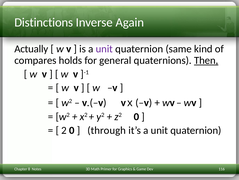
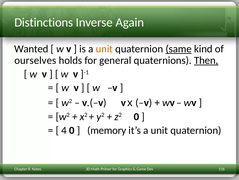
Actually: Actually -> Wanted
unit at (104, 49) colour: purple -> orange
same underline: none -> present
compares: compares -> ourselves
2: 2 -> 4
through: through -> memory
